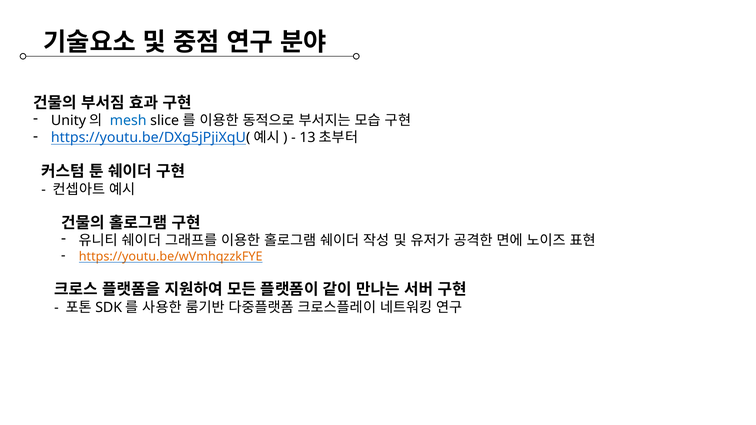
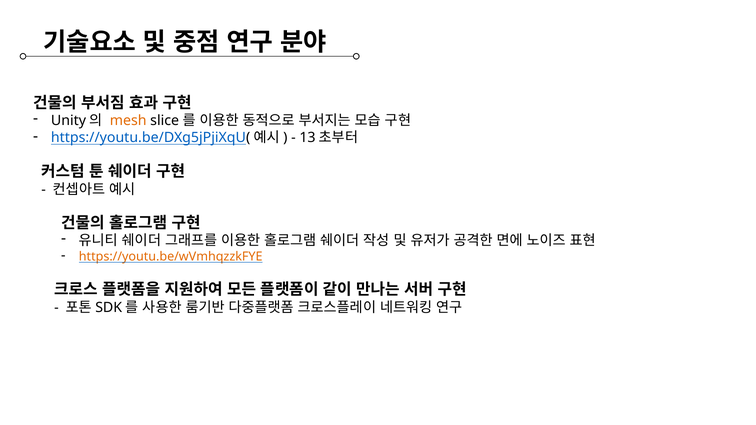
mesh colour: blue -> orange
